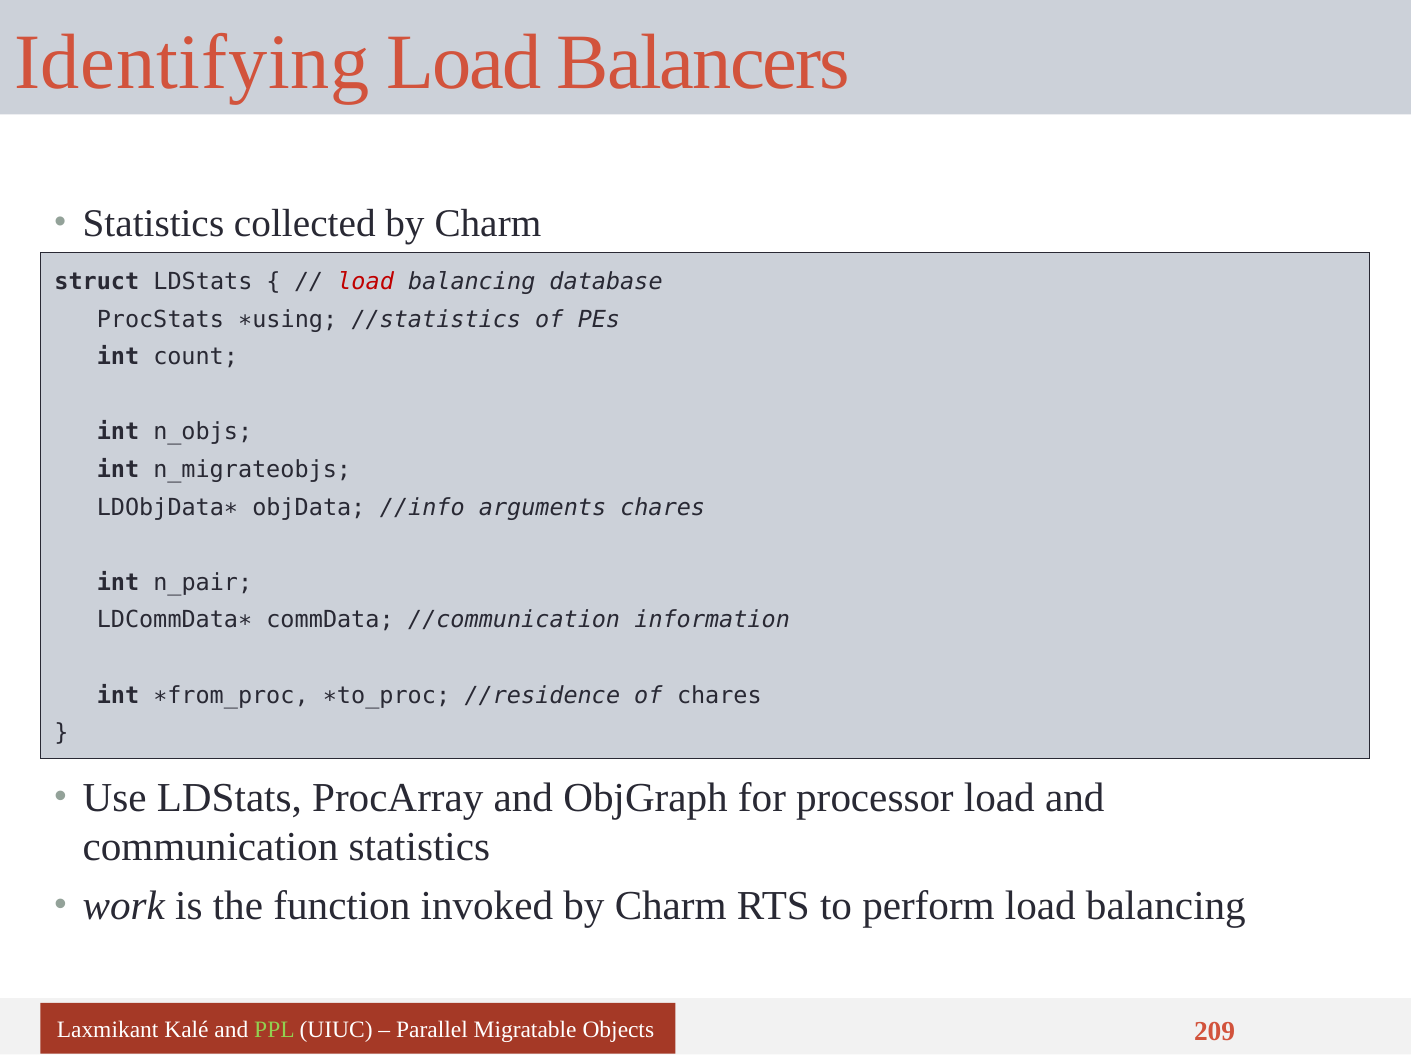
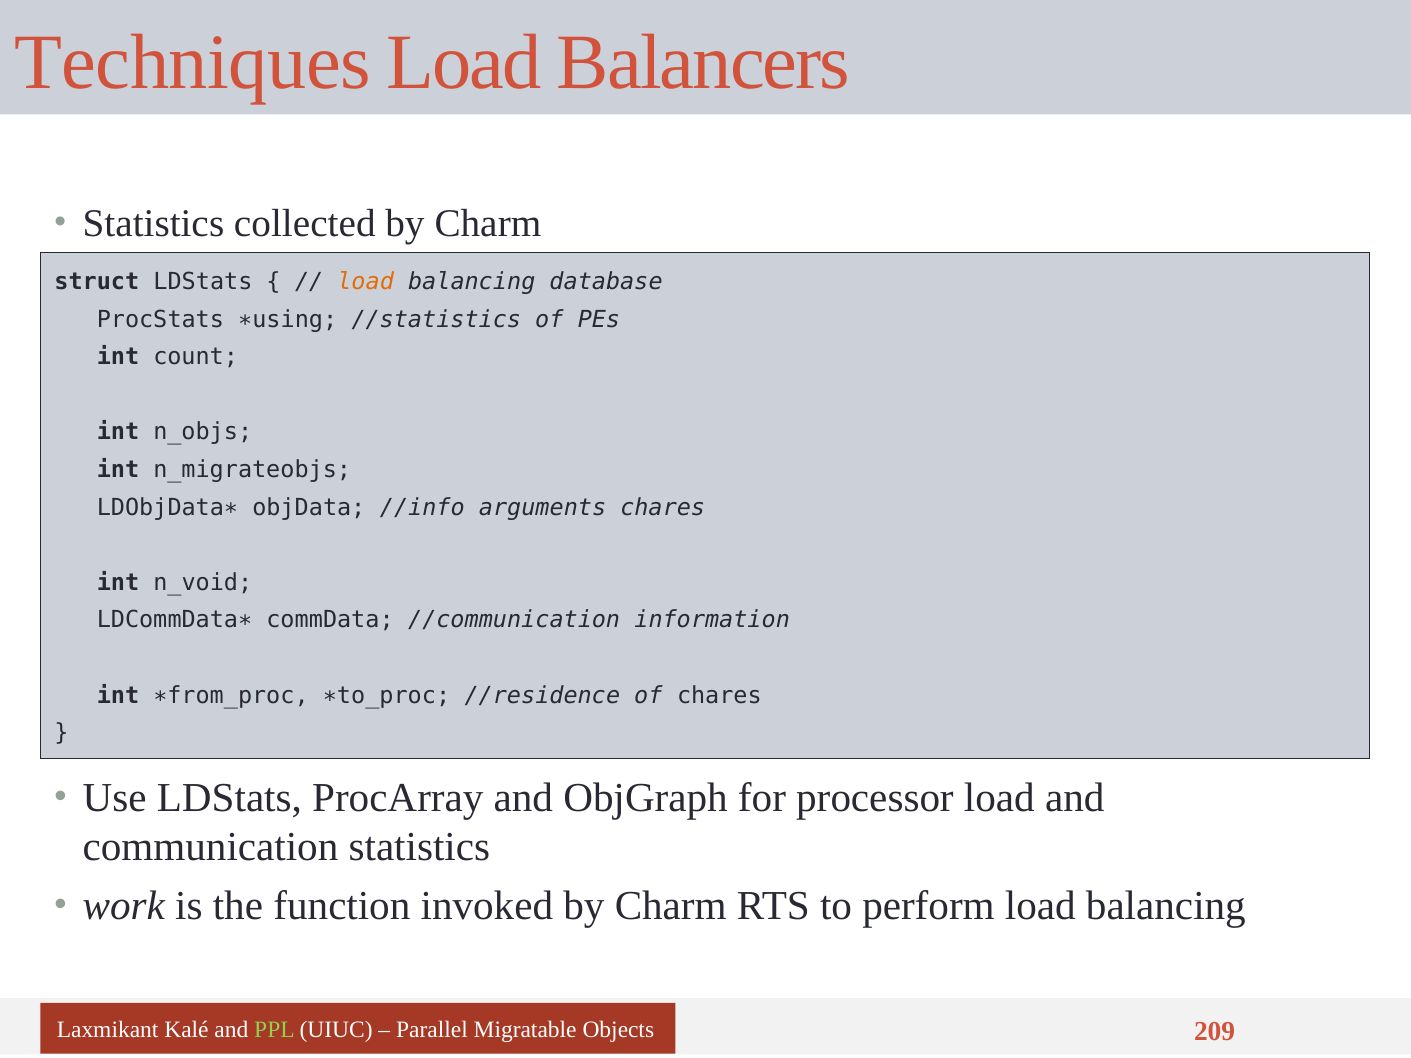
Identifying: Identifying -> Techniques
load at (366, 282) colour: red -> orange
n_pair: n_pair -> n_void
